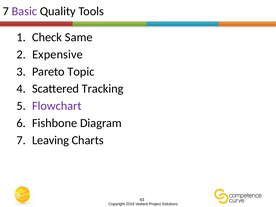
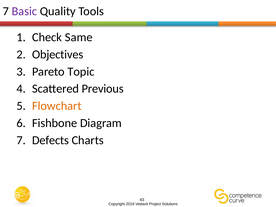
Expensive: Expensive -> Objectives
Tracking: Tracking -> Previous
Flowchart colour: purple -> orange
Leaving: Leaving -> Defects
